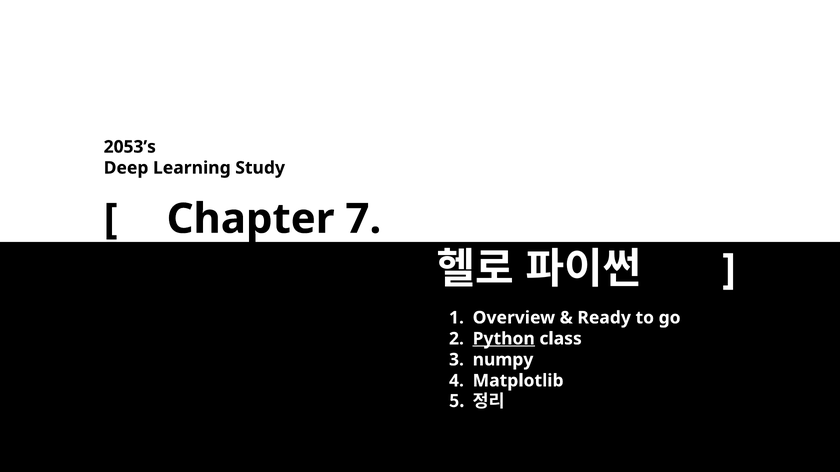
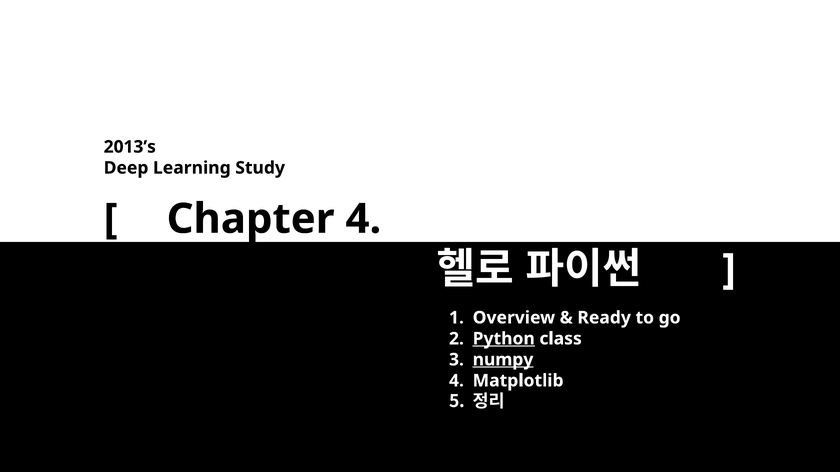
2053’s: 2053’s -> 2013’s
Chapter 7: 7 -> 4
numpy underline: none -> present
